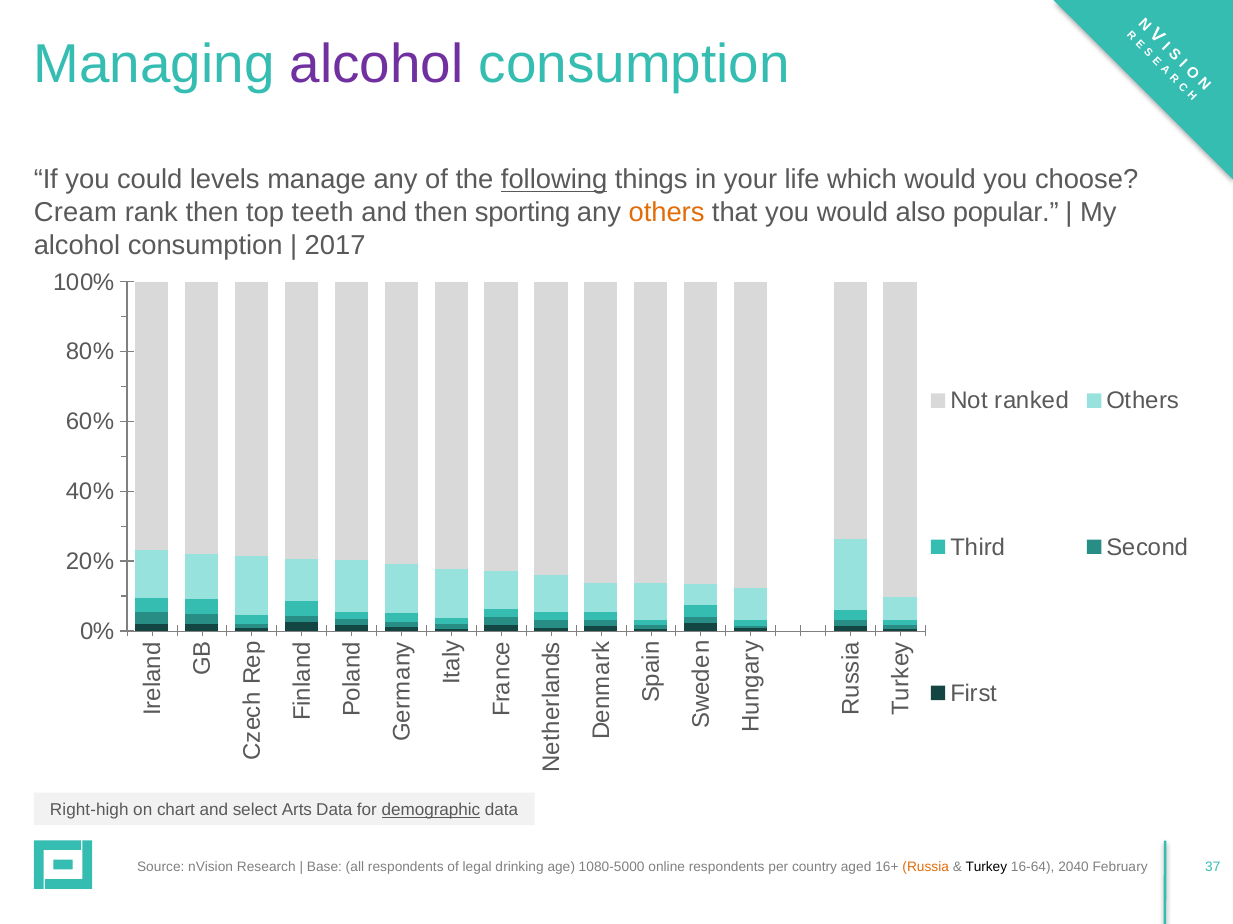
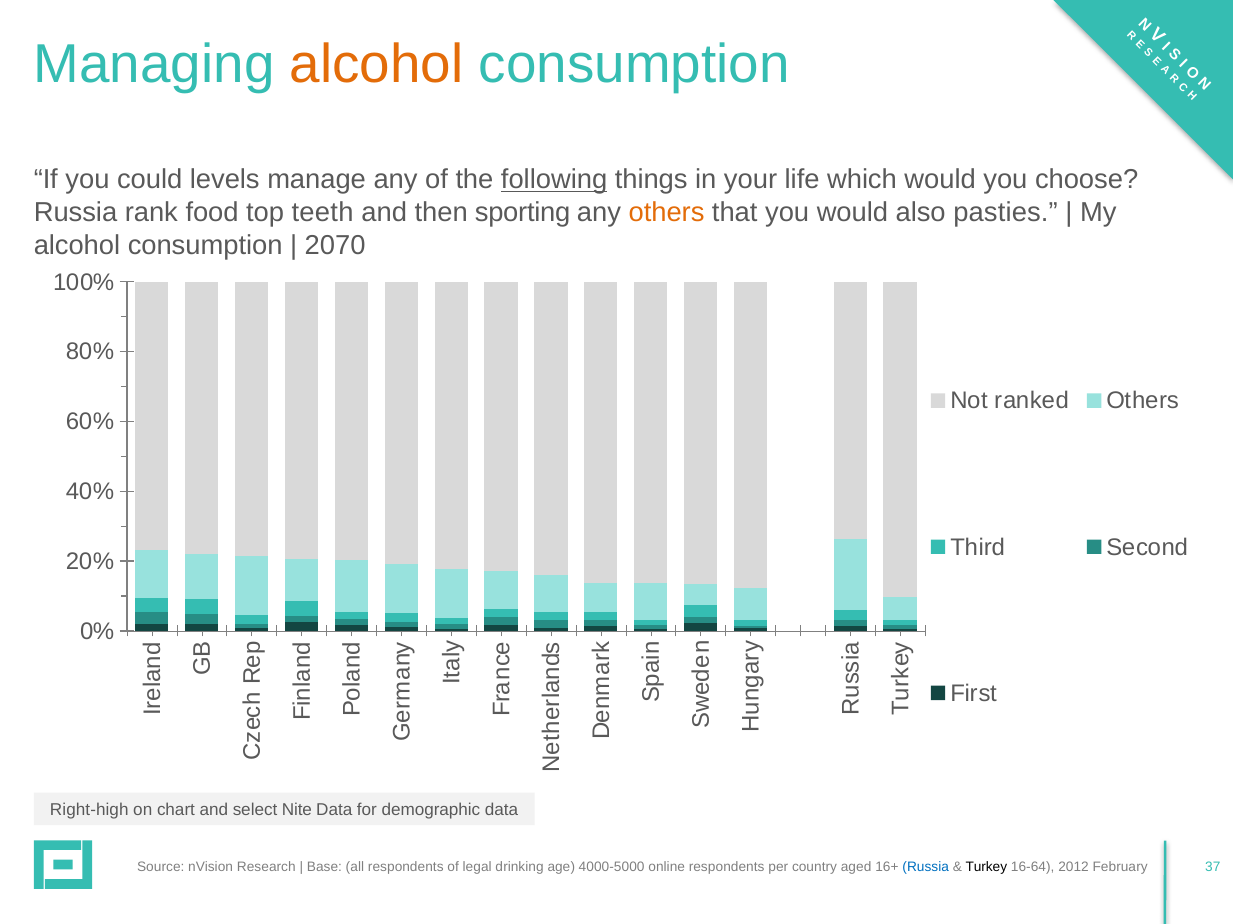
alcohol at (377, 64) colour: purple -> orange
Cream at (75, 213): Cream -> Russia
rank then: then -> food
popular: popular -> pasties
2017: 2017 -> 2070
Arts: Arts -> Nite
demographic underline: present -> none
1080-5000: 1080-5000 -> 4000-5000
Russia at (926, 867) colour: orange -> blue
2040: 2040 -> 2012
